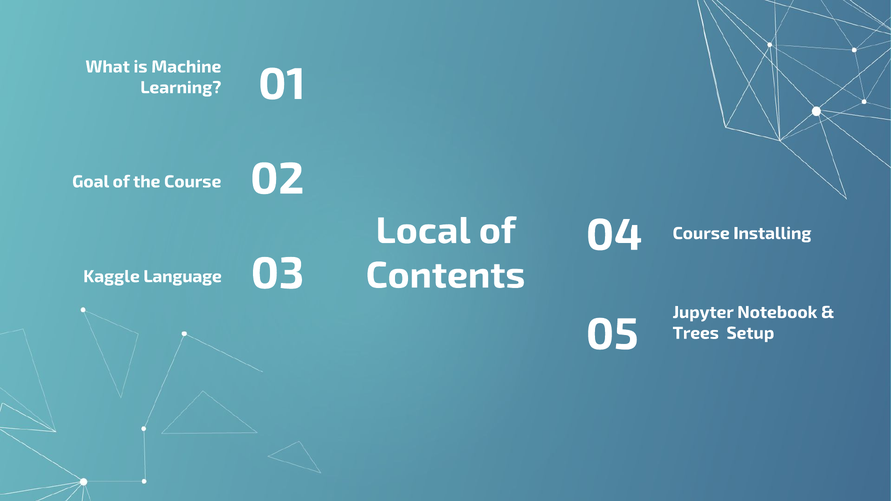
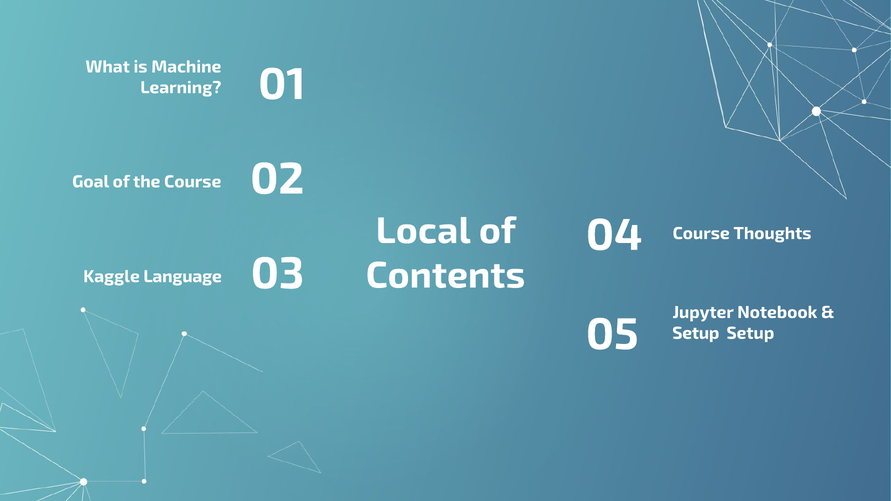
Installing: Installing -> Thoughts
Trees at (696, 333): Trees -> Setup
